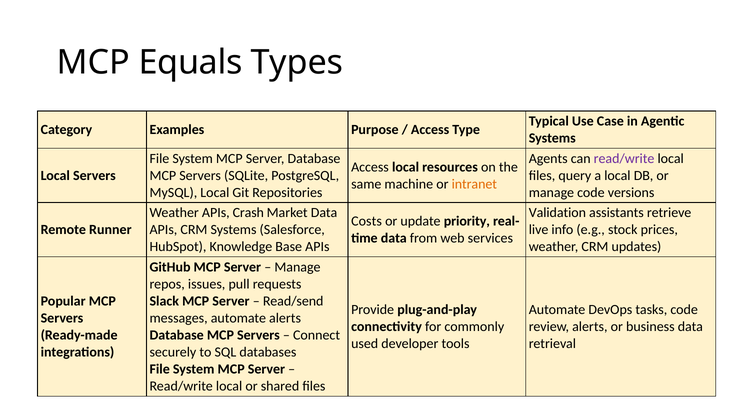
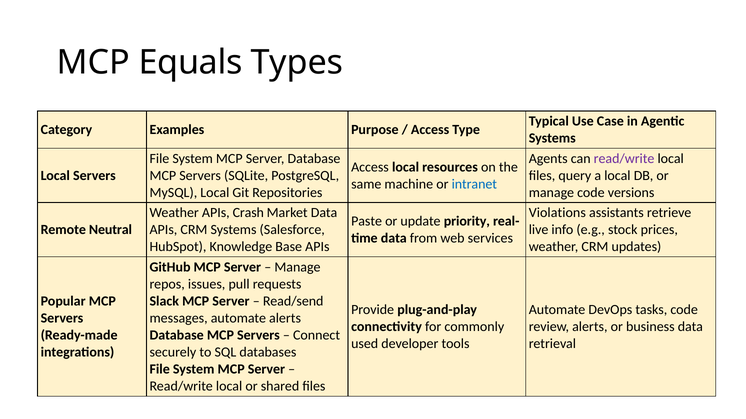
intranet colour: orange -> blue
Validation: Validation -> Violations
Costs: Costs -> Paste
Runner: Runner -> Neutral
